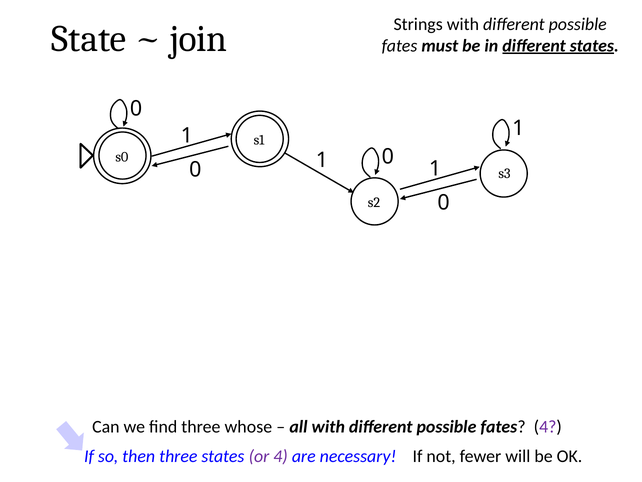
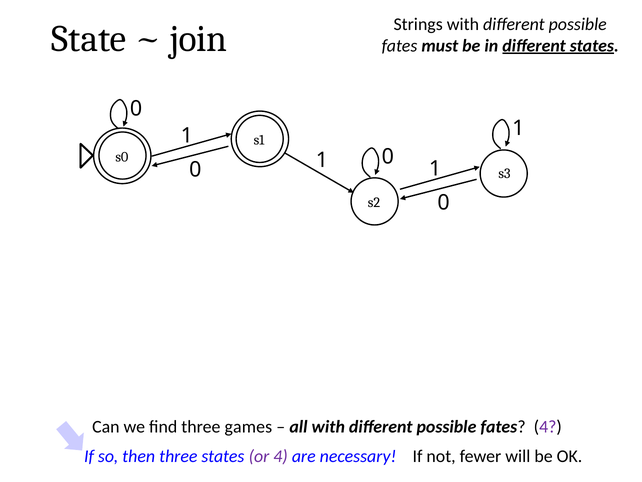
whose: whose -> games
